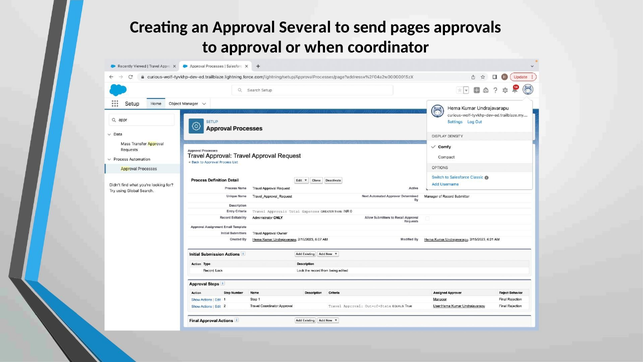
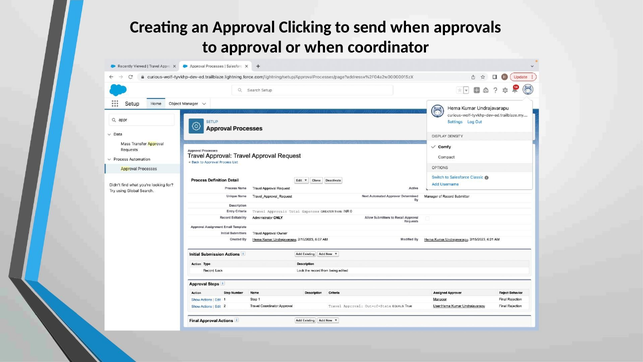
Several: Several -> Clicking
send pages: pages -> when
